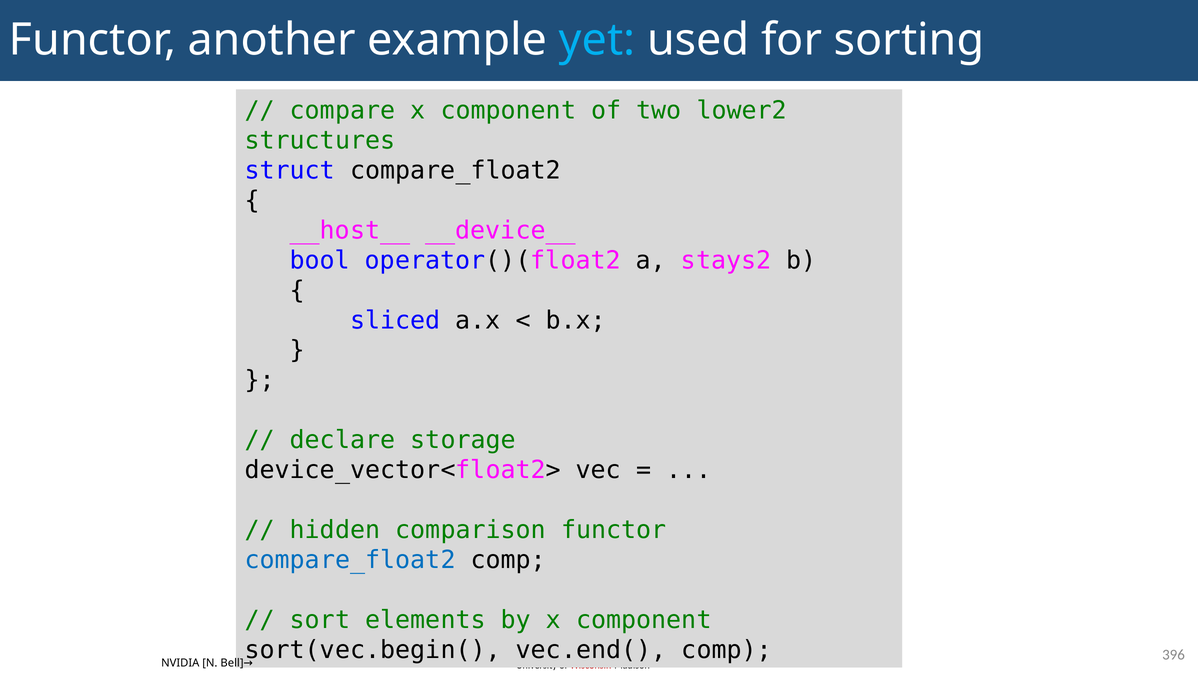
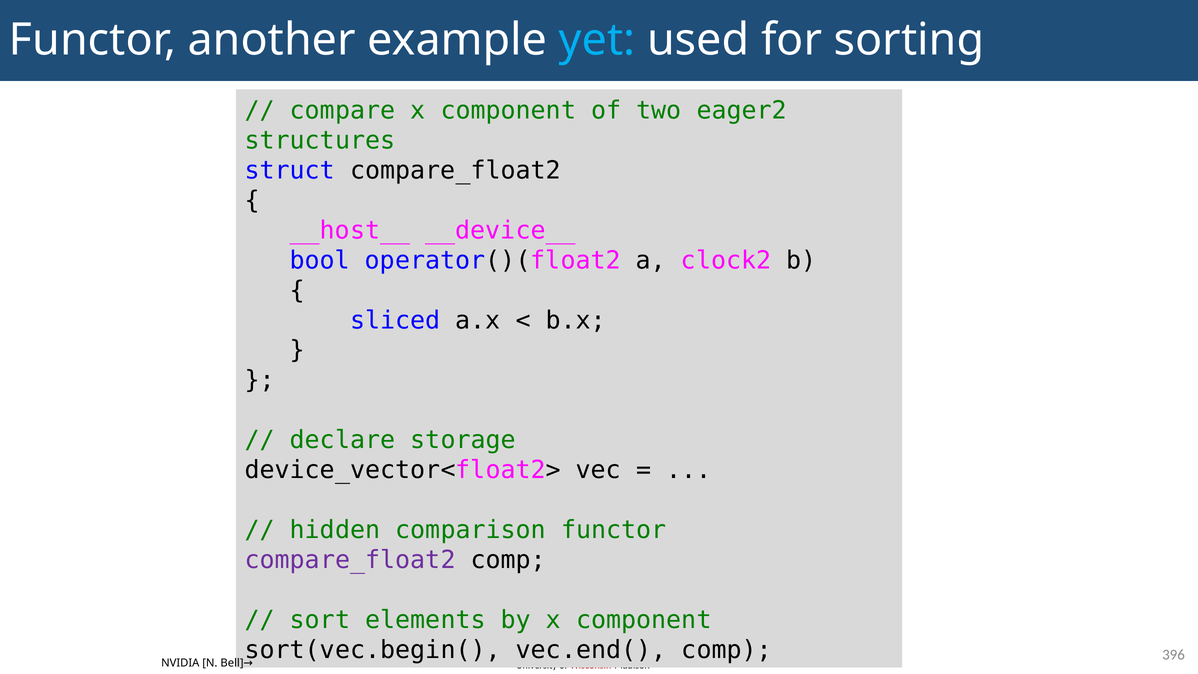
lower2: lower2 -> eager2
stays2: stays2 -> clock2
compare_float2 at (350, 560) colour: blue -> purple
